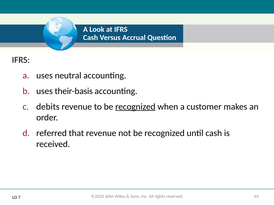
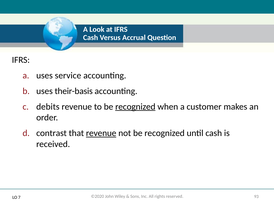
neutral: neutral -> service
referred: referred -> contrast
revenue at (101, 133) underline: none -> present
